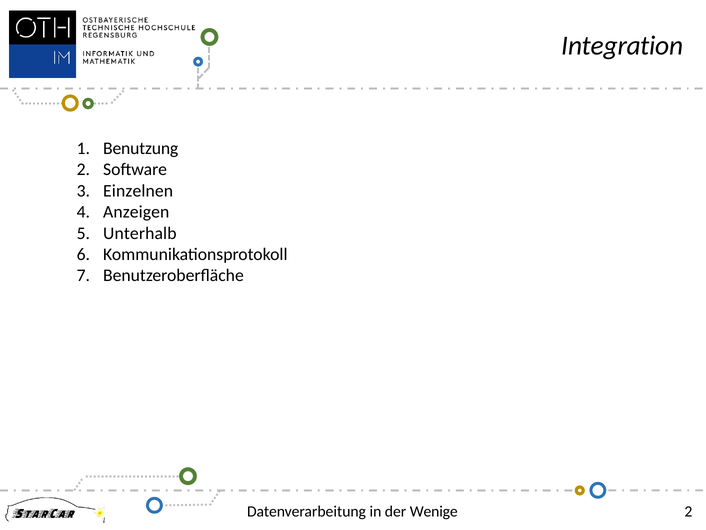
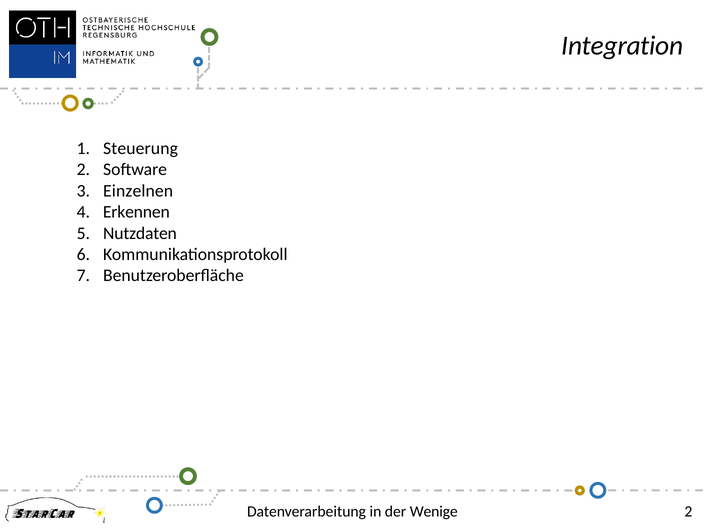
Benutzung: Benutzung -> Steuerung
Anzeigen: Anzeigen -> Erkennen
Unterhalb: Unterhalb -> Nutzdaten
